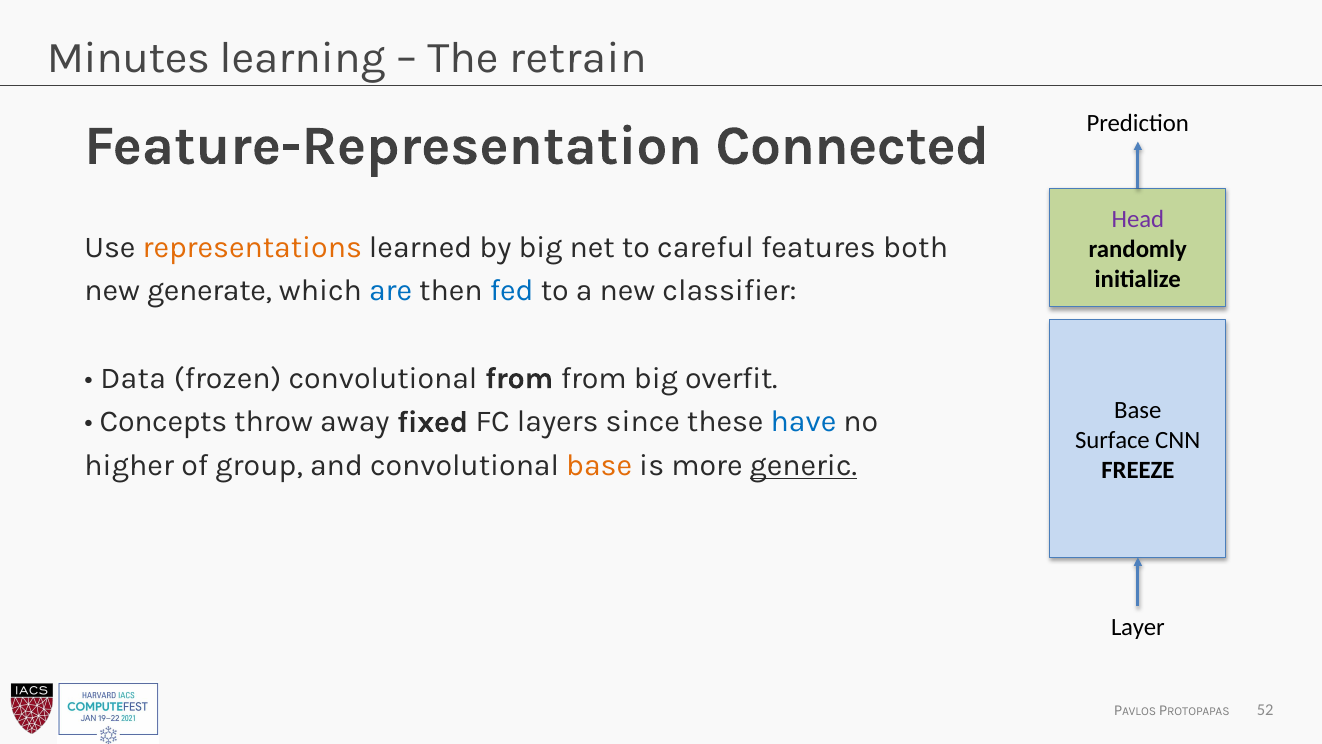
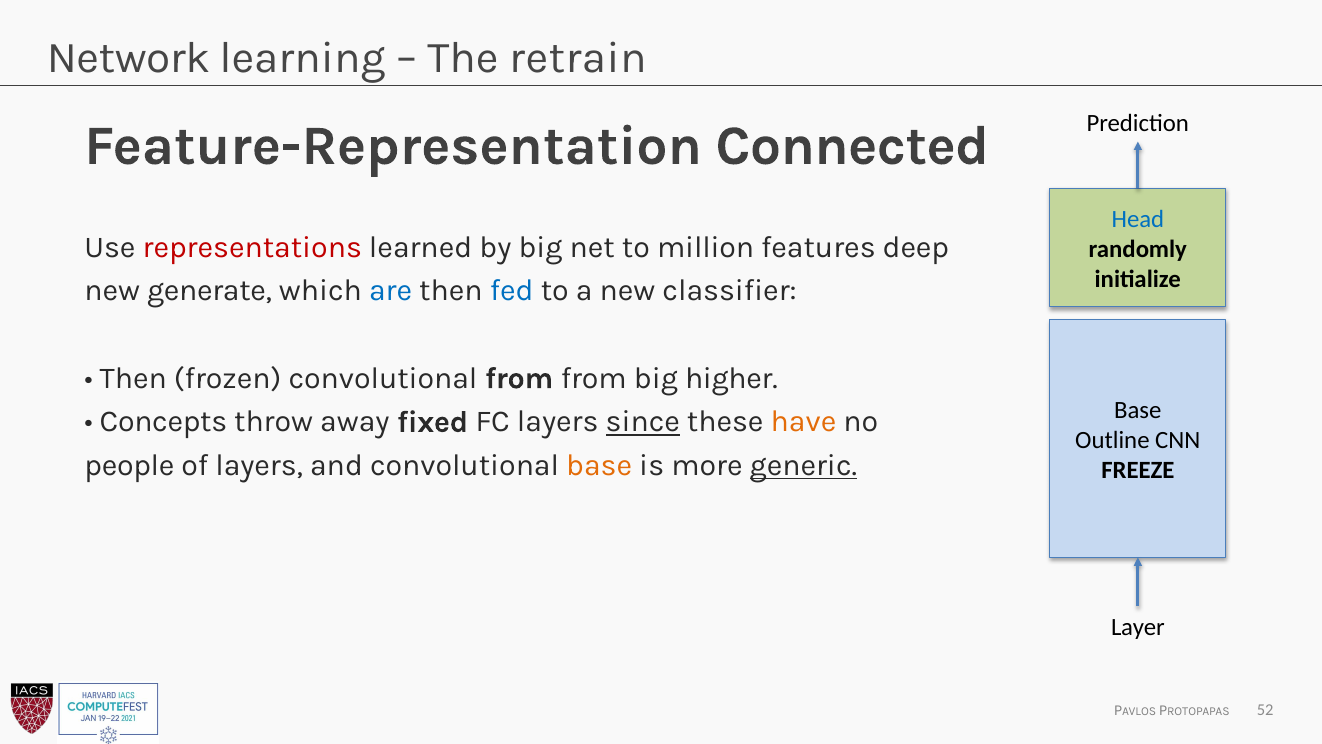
Minutes: Minutes -> Network
Head colour: purple -> blue
representations colour: orange -> red
careful: careful -> million
both: both -> deep
Data at (133, 378): Data -> Then
overfit: overfit -> higher
since underline: none -> present
have colour: blue -> orange
Surface: Surface -> Outline
higher: higher -> people
of group: group -> layers
